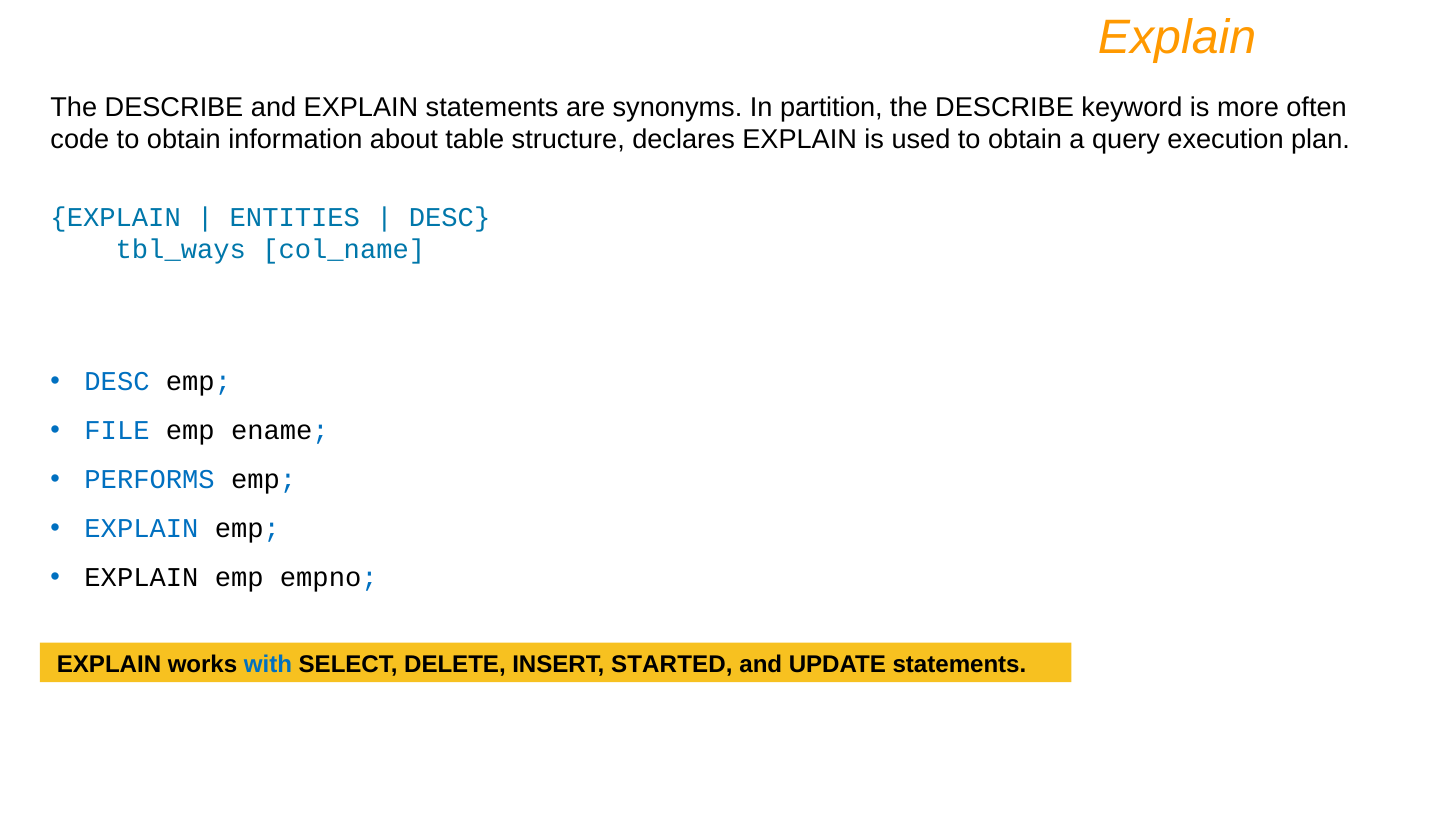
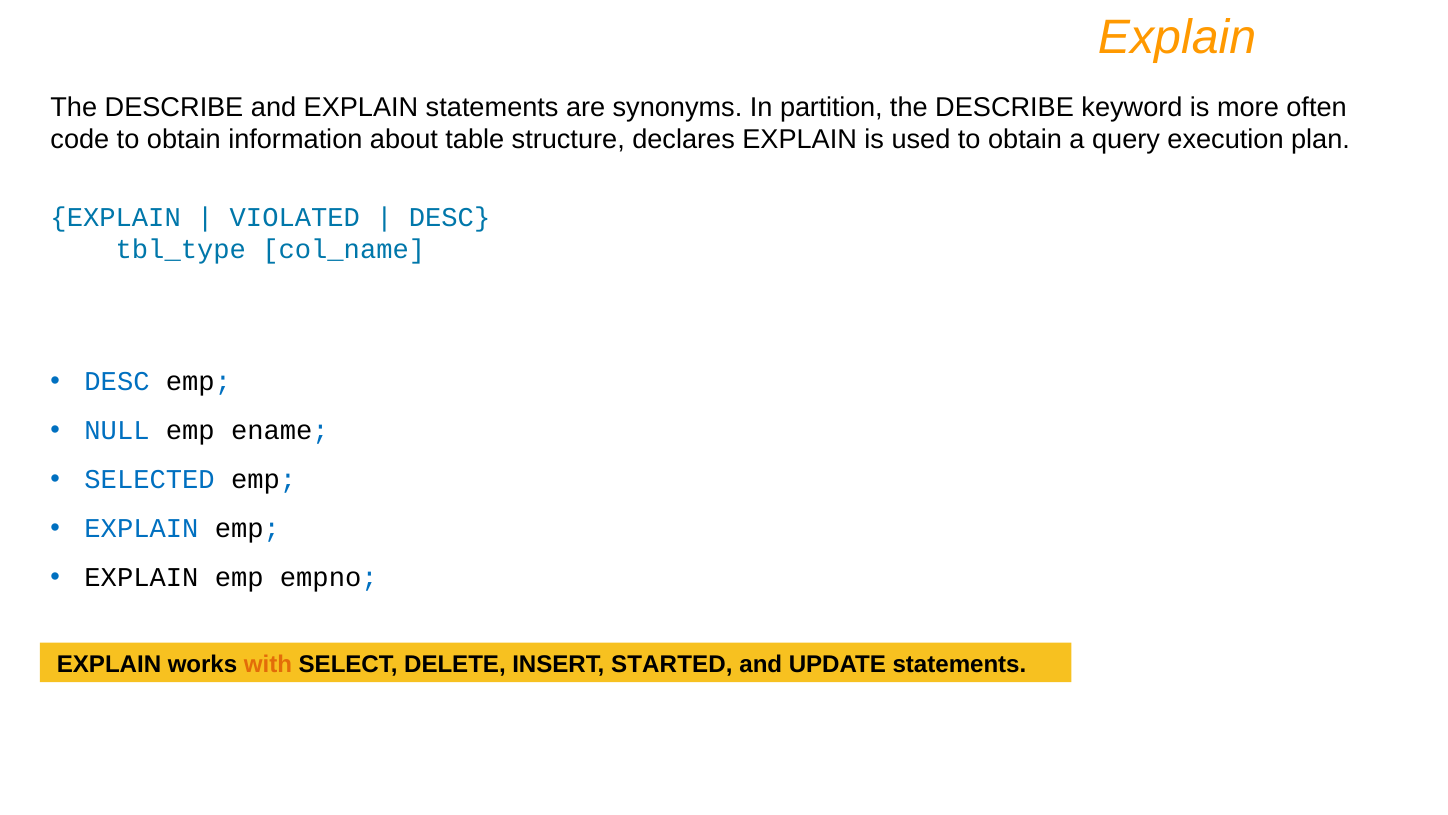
ENTITIES: ENTITIES -> VIOLATED
tbl_ways: tbl_ways -> tbl_type
FILE: FILE -> NULL
PERFORMS: PERFORMS -> SELECTED
with colour: blue -> orange
